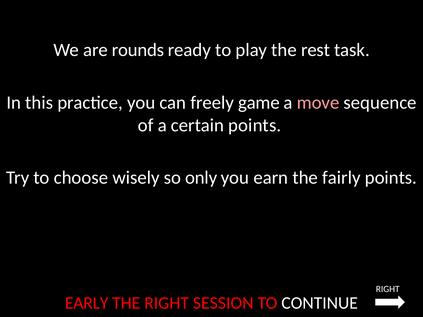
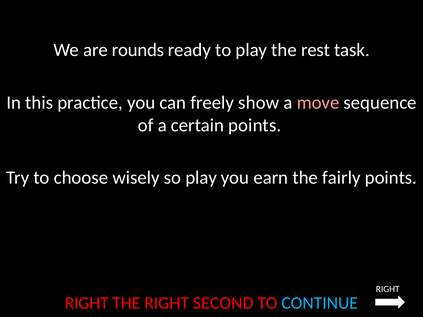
game: game -> show
so only: only -> play
EARLY at (87, 303): EARLY -> RIGHT
SESSION: SESSION -> SECOND
CONTINUE colour: white -> light blue
